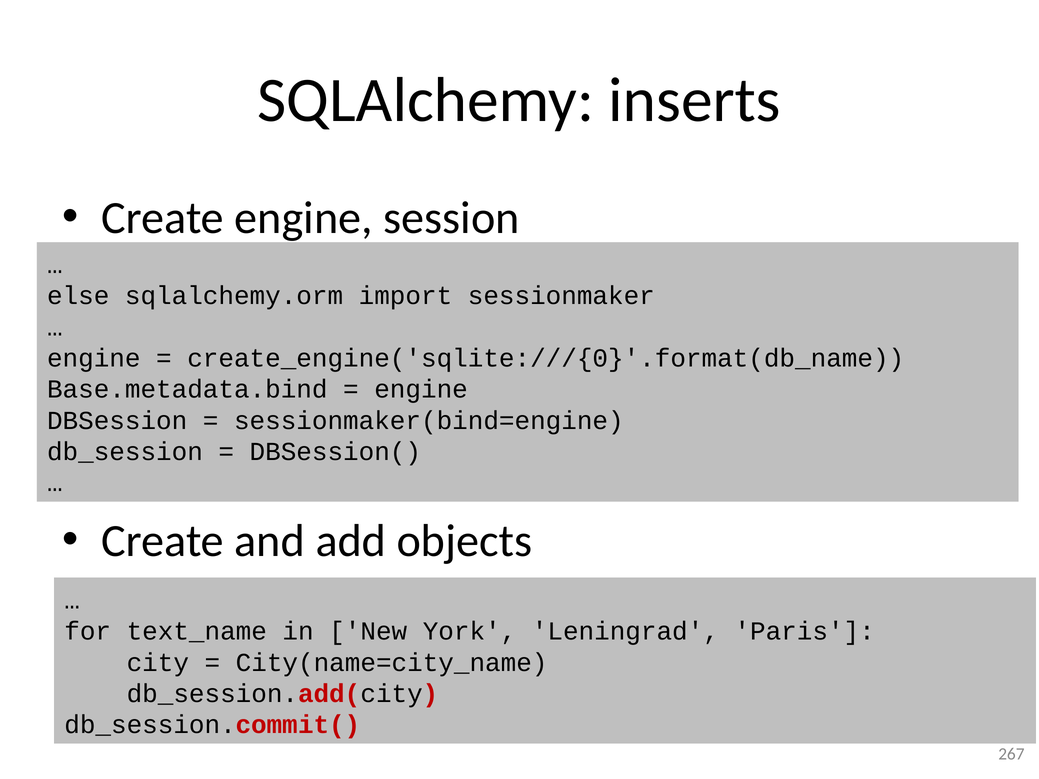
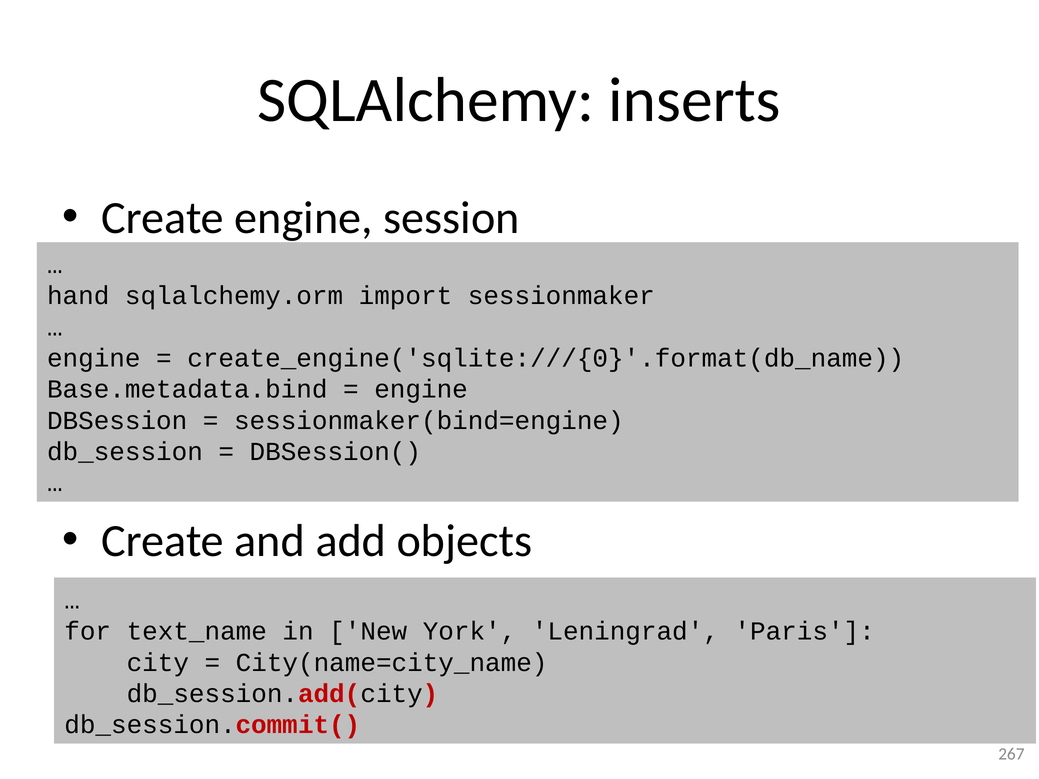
else: else -> hand
